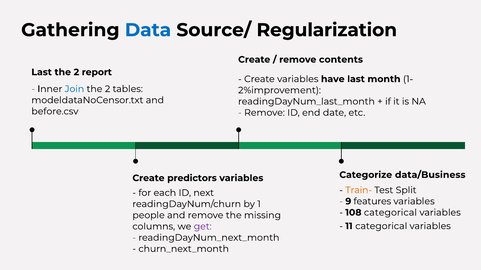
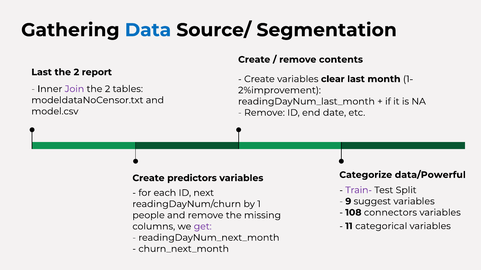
Regularization: Regularization -> Segmentation
have: have -> clear
Join colour: blue -> purple
before.csv: before.csv -> model.csv
data/Business: data/Business -> data/Powerful
Train- colour: orange -> purple
features: features -> suggest
108 categorical: categorical -> connectors
